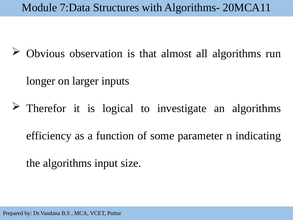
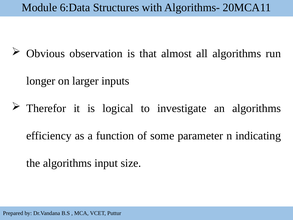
7:Data: 7:Data -> 6:Data
